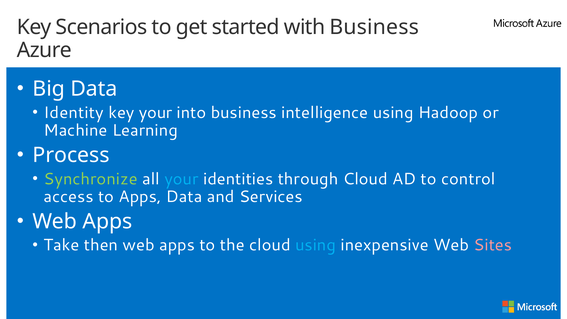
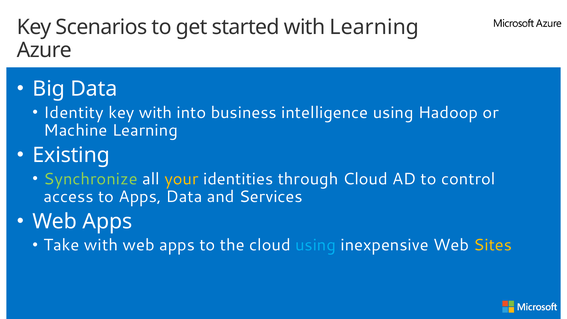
with Business: Business -> Learning
key your: your -> with
Process: Process -> Existing
your at (181, 179) colour: light blue -> yellow
Take then: then -> with
Sites colour: pink -> yellow
